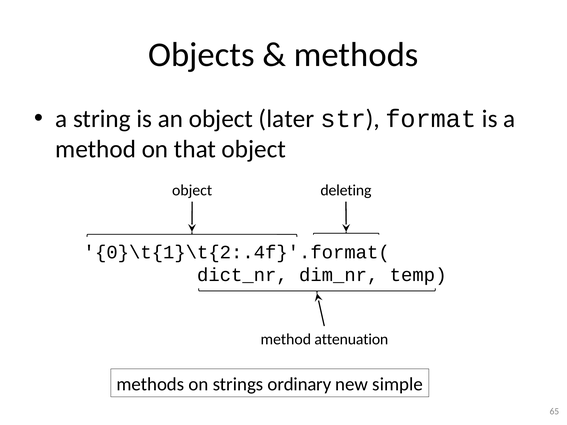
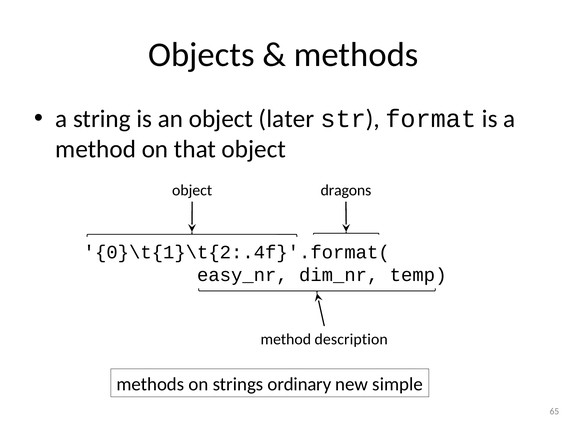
deleting: deleting -> dragons
dict_nr: dict_nr -> easy_nr
attenuation: attenuation -> description
